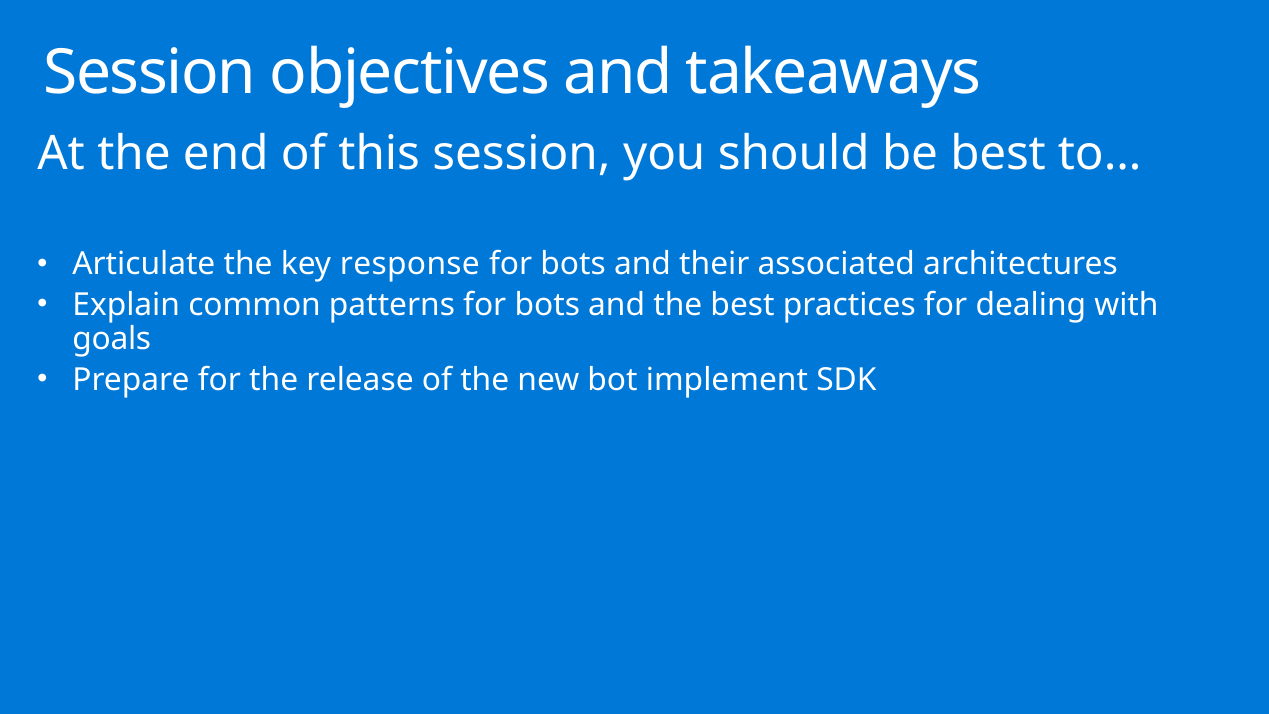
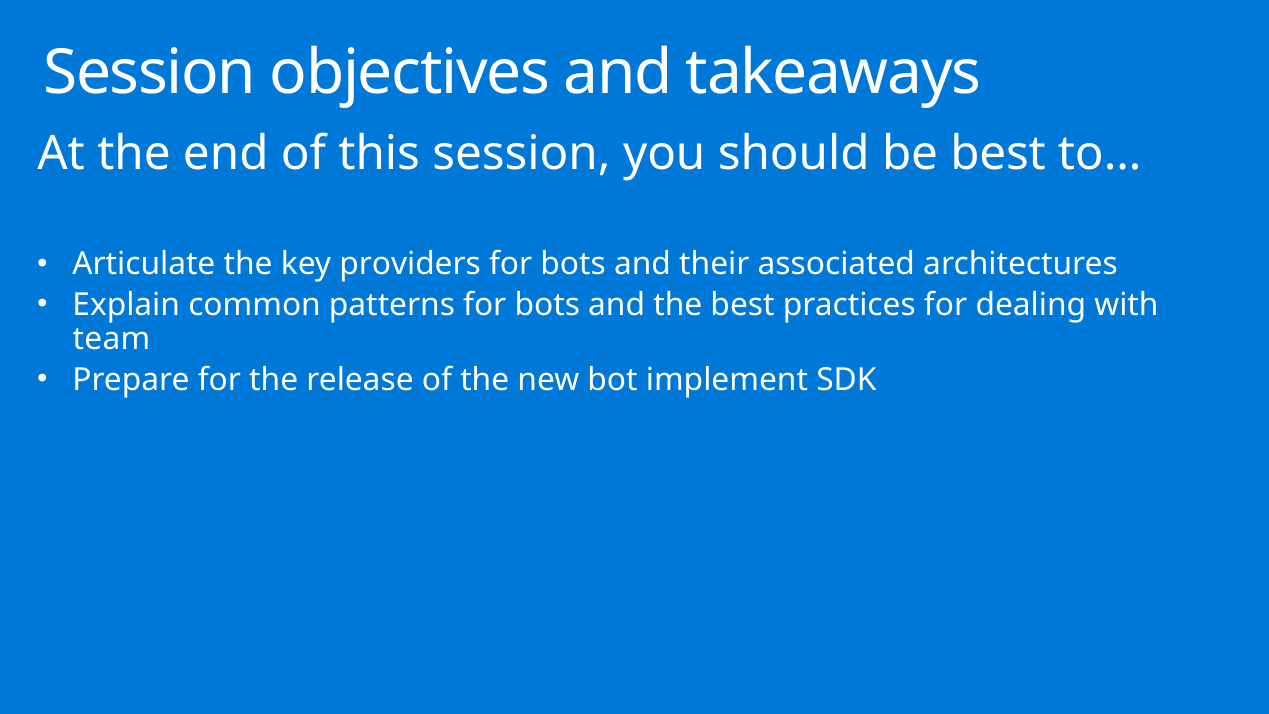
response: response -> providers
goals: goals -> team
